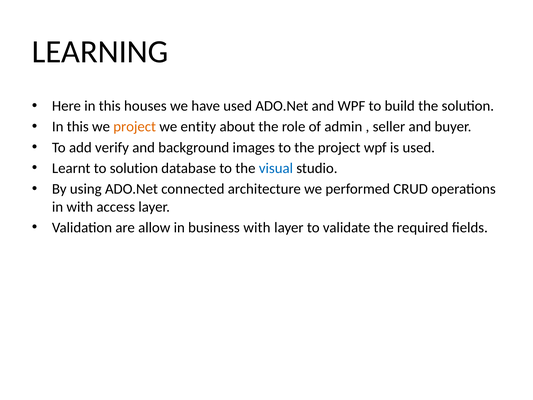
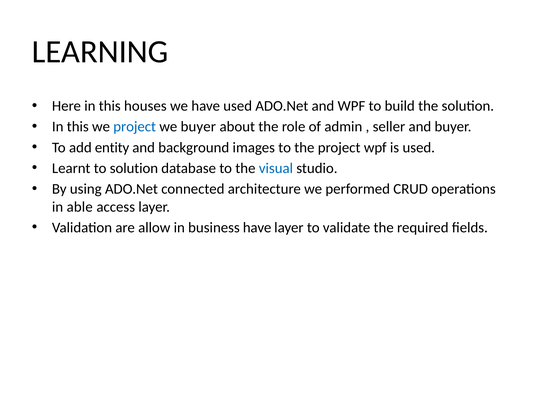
project at (135, 127) colour: orange -> blue
we entity: entity -> buyer
verify: verify -> entity
in with: with -> able
business with: with -> have
